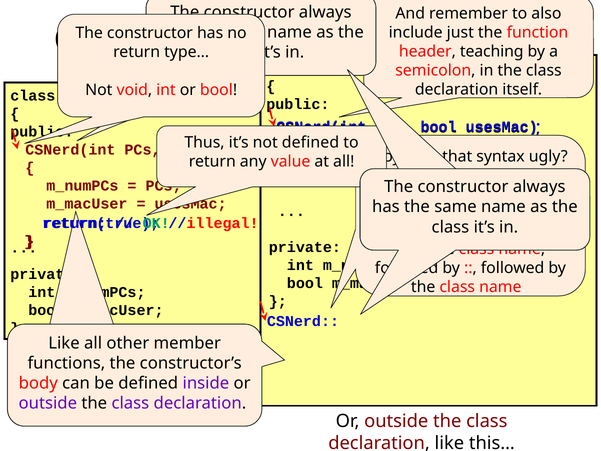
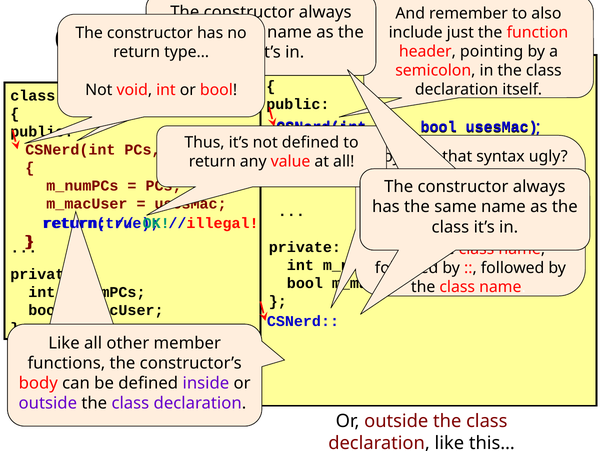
teaching: teaching -> pointing
